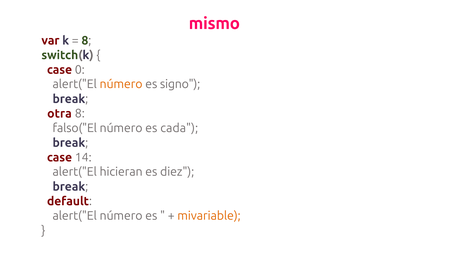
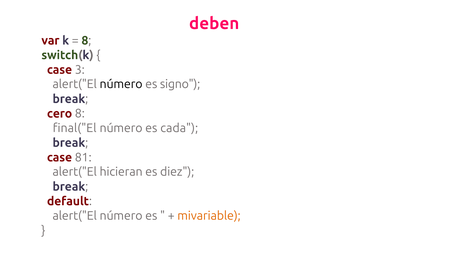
mismo: mismo -> deben
0: 0 -> 3
número at (121, 84) colour: orange -> black
otra: otra -> cero
falso("El: falso("El -> final("El
14: 14 -> 81
